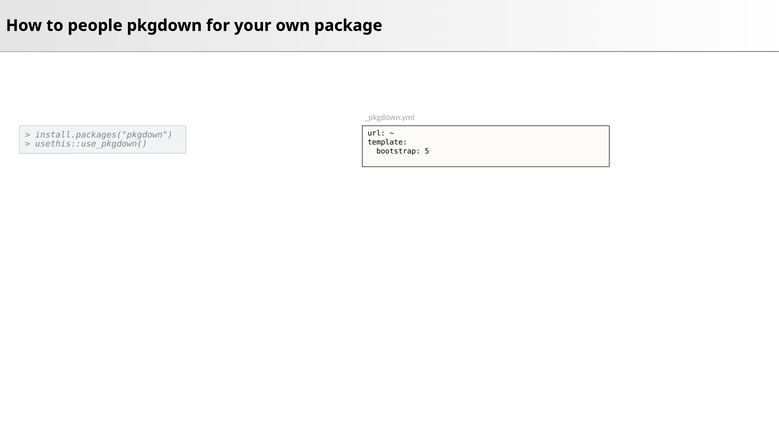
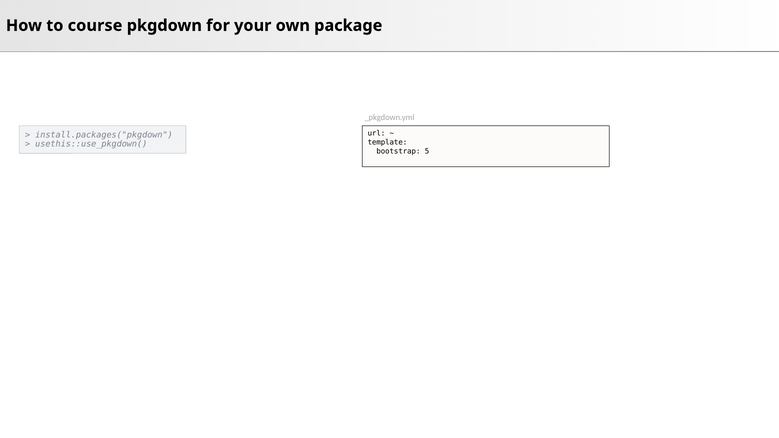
people: people -> course
